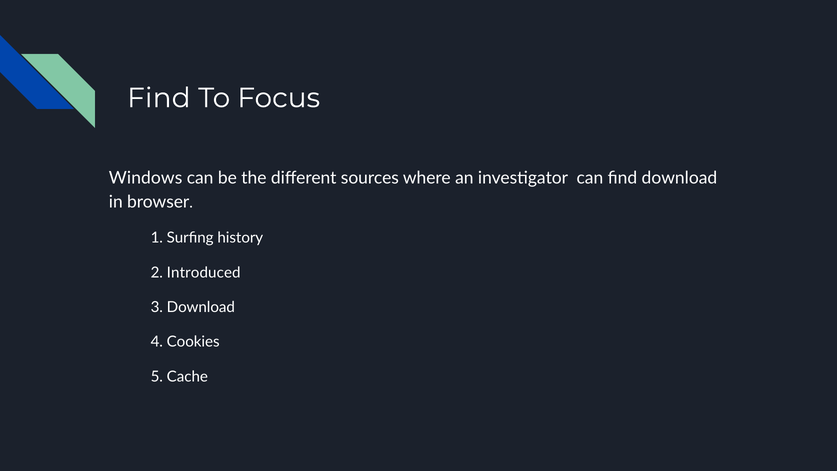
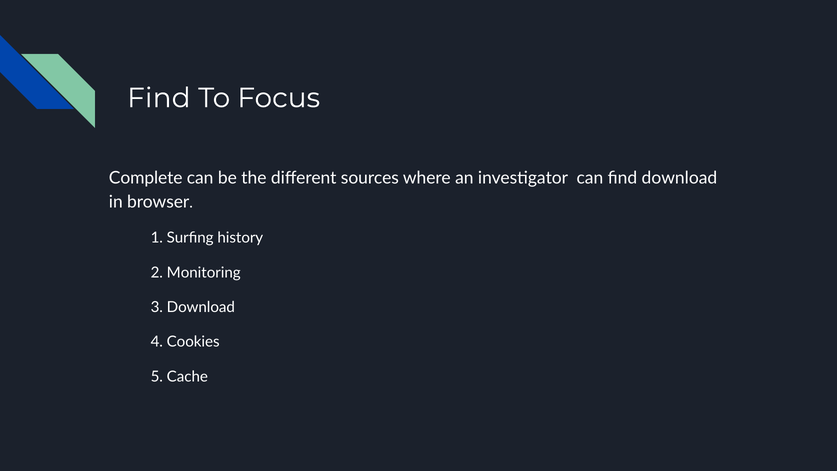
Windows: Windows -> Complete
Introduced: Introduced -> Monitoring
